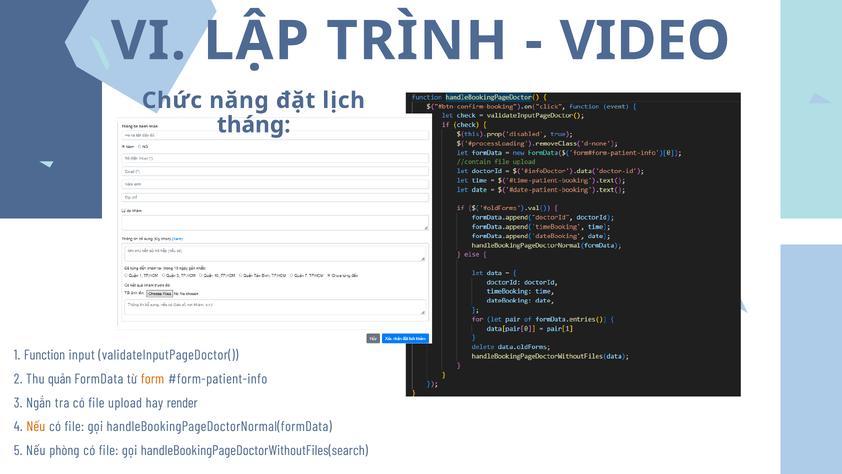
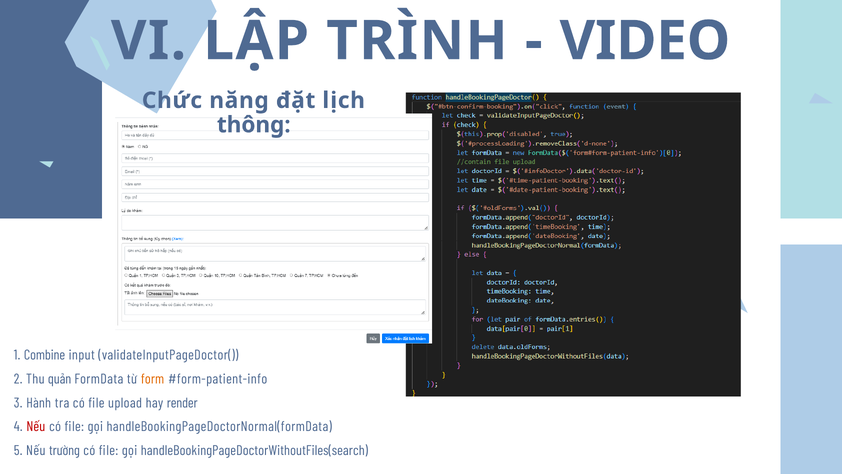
tháng: tháng -> thông
Function: Function -> Combine
Ngắn: Ngắn -> Hành
Nếu at (36, 426) colour: orange -> red
phòng: phòng -> trường
